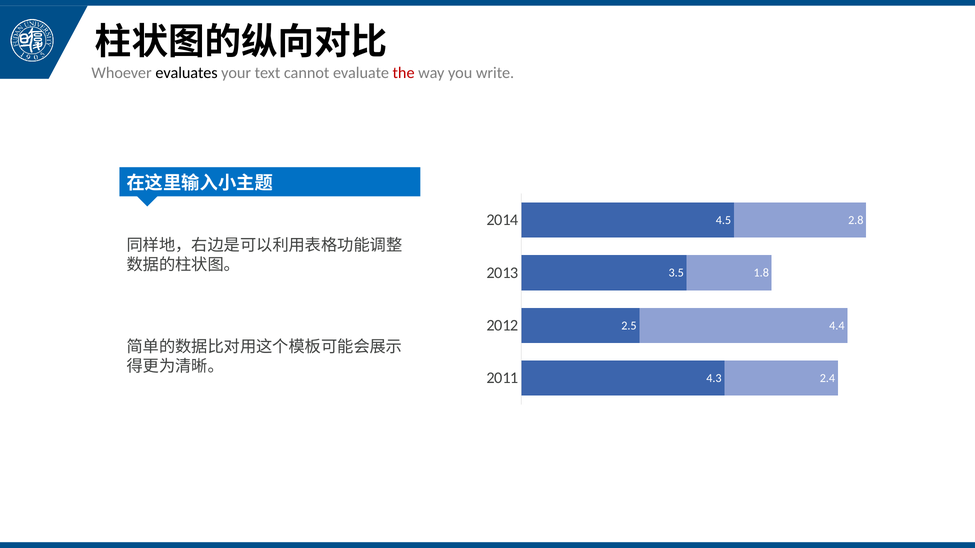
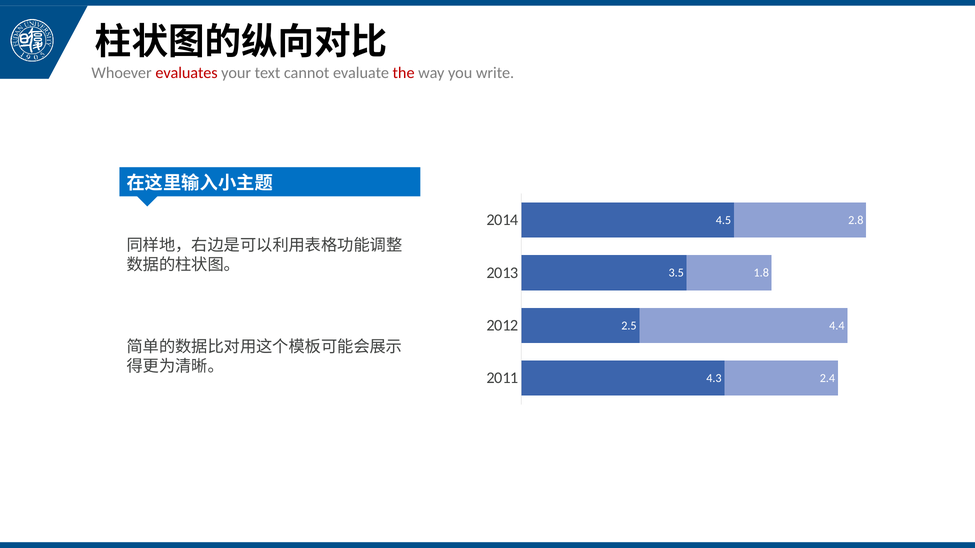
evaluates colour: black -> red
